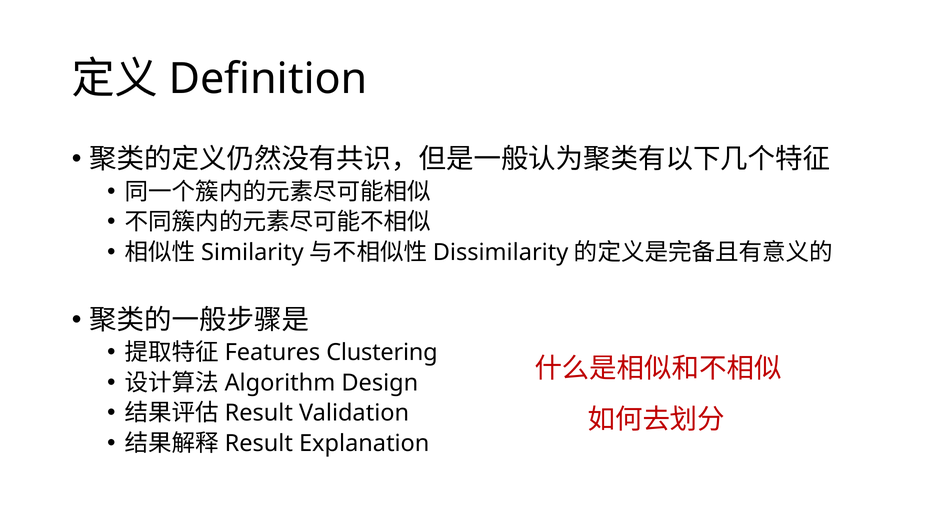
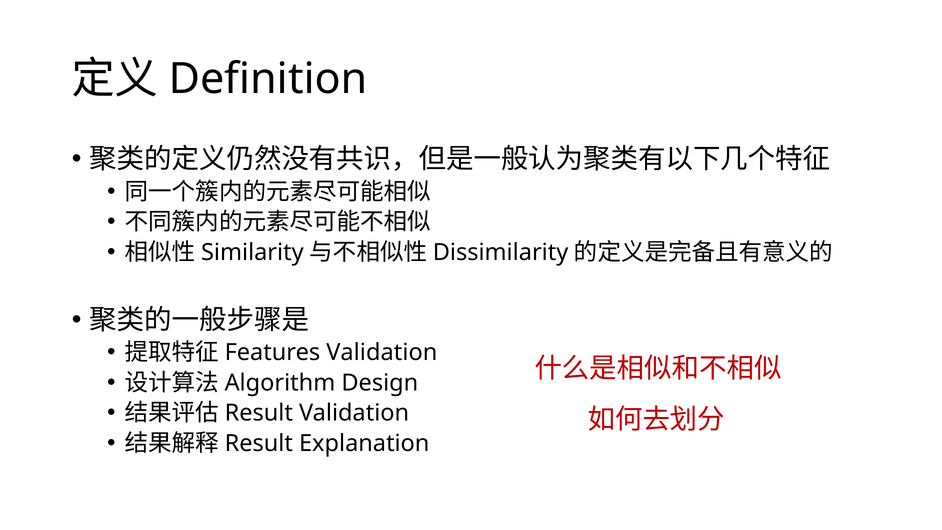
Clustering at (382, 352): Clustering -> Validation
